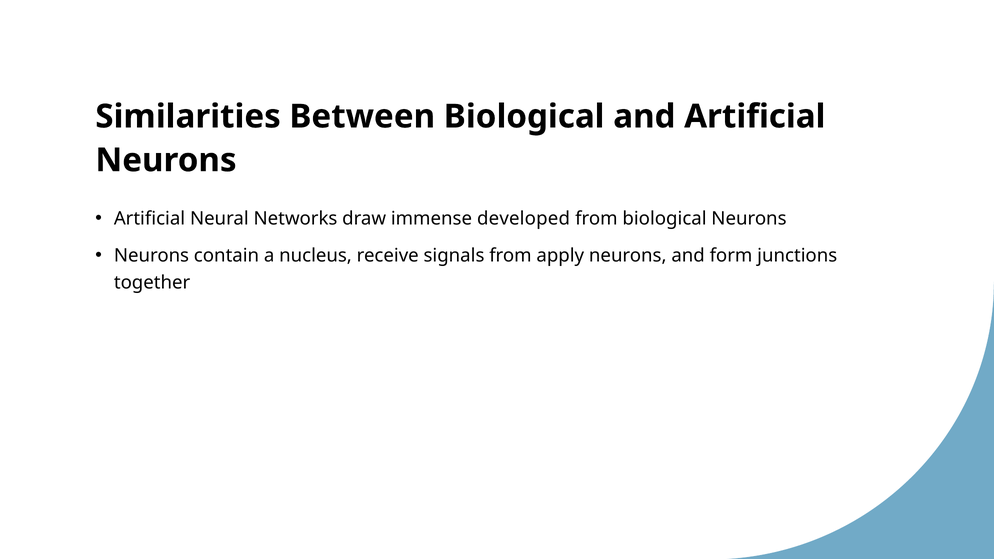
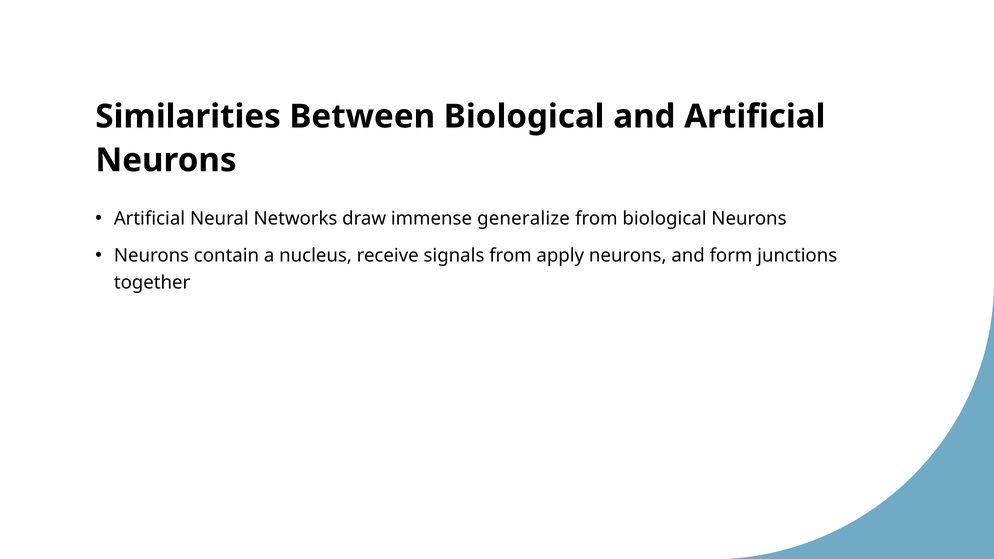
developed: developed -> generalize
